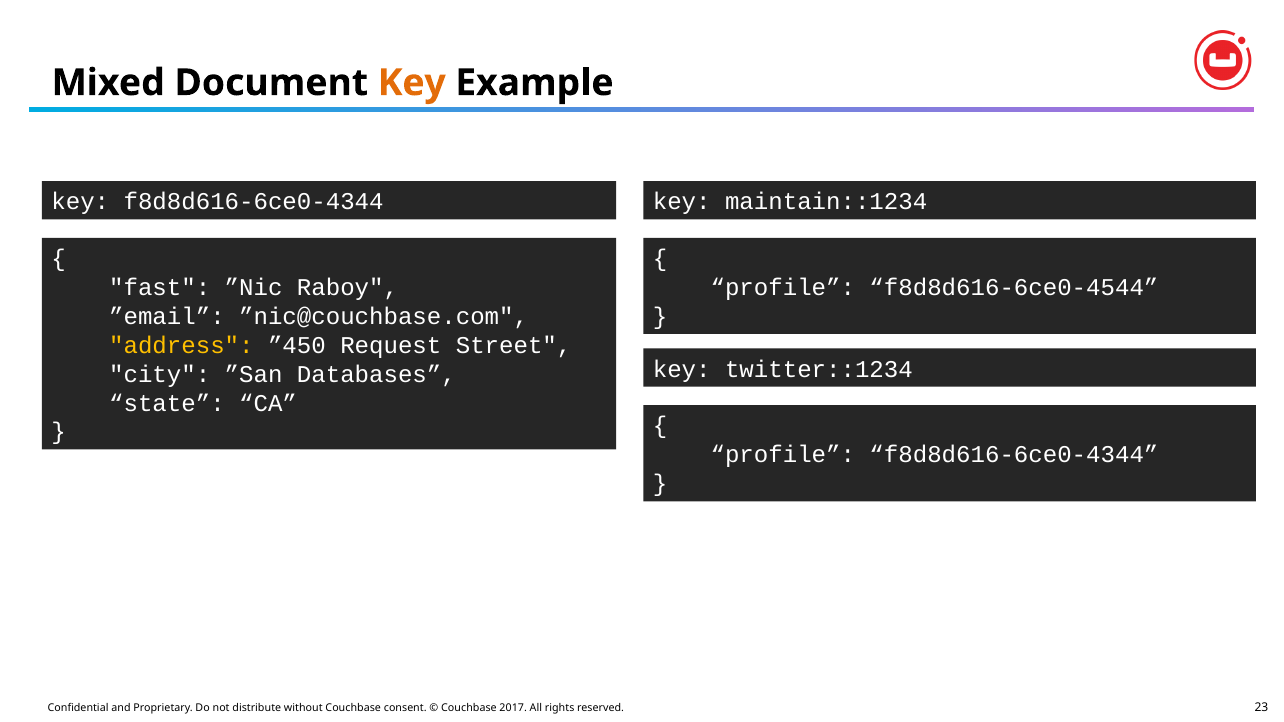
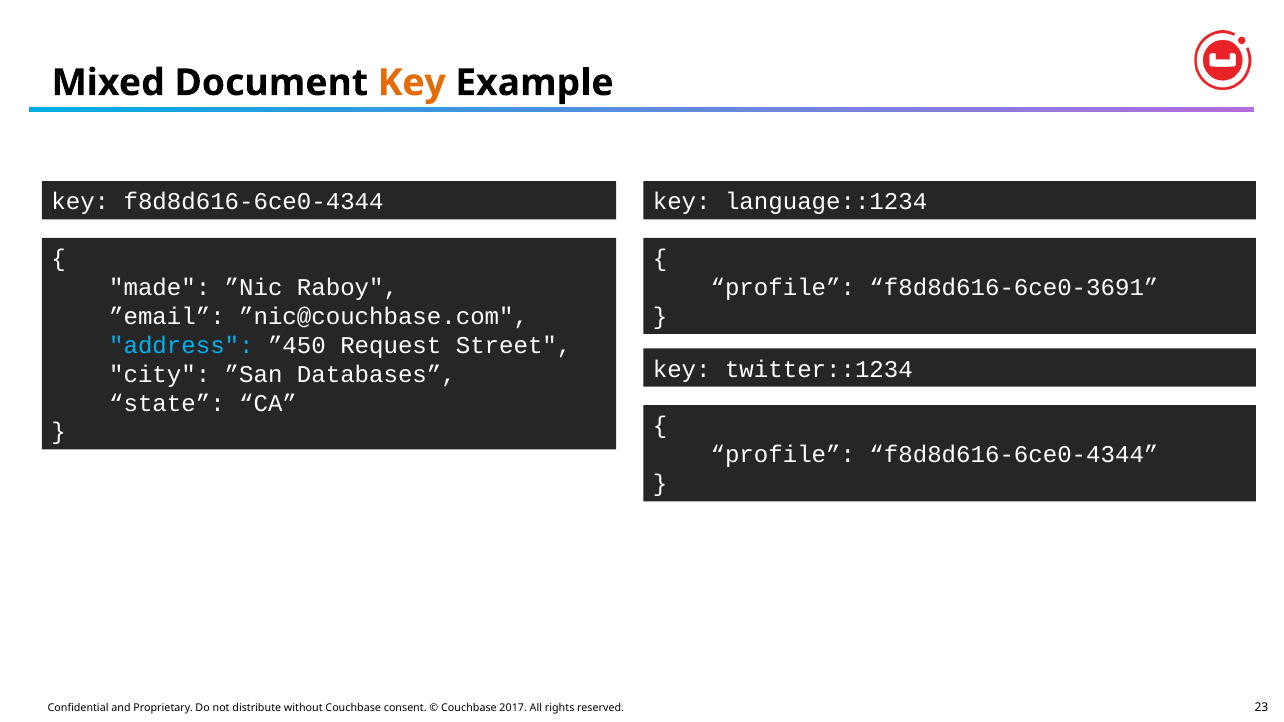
maintain::1234: maintain::1234 -> language::1234
fast: fast -> made
f8d8d616-6ce0-4544: f8d8d616-6ce0-4544 -> f8d8d616-6ce0-3691
address colour: yellow -> light blue
